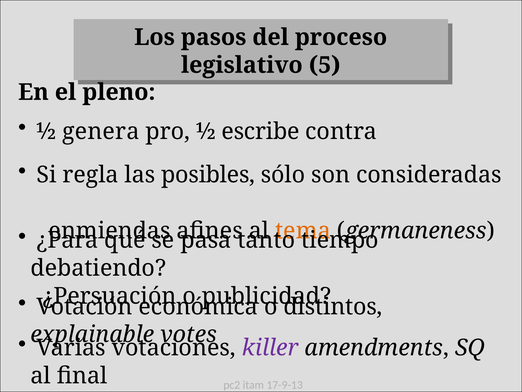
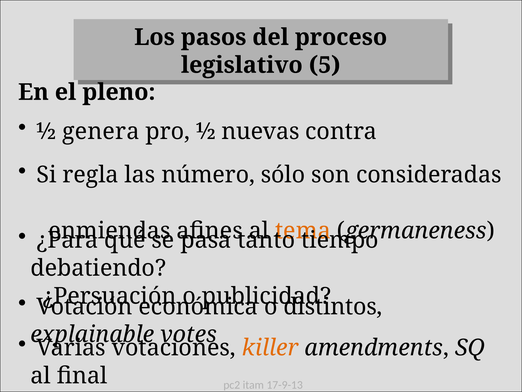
escribe: escribe -> nuevas
posibles: posibles -> número
killer colour: purple -> orange
